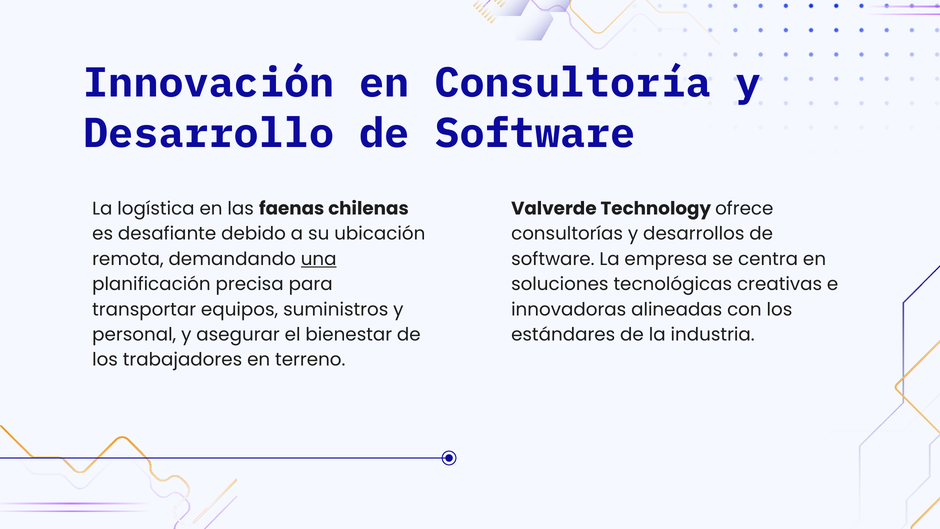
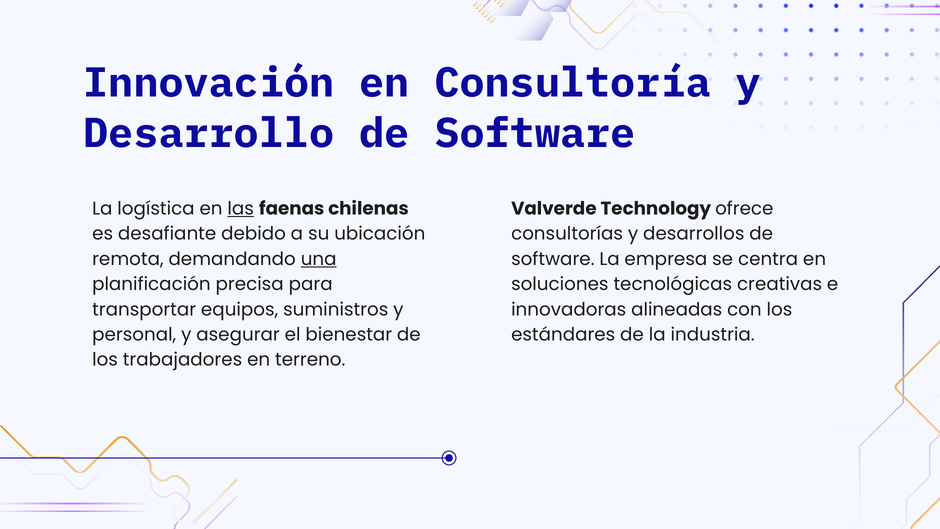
las underline: none -> present
